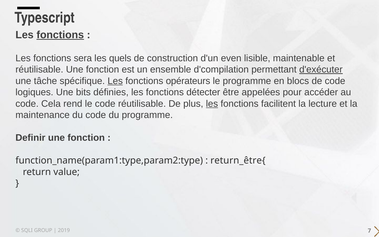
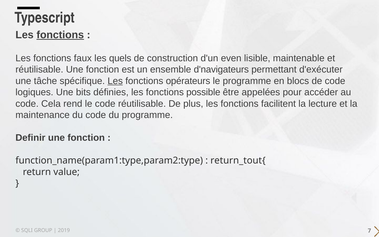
sera: sera -> faux
d'compilation: d'compilation -> d'navigateurs
d'exécuter underline: present -> none
détecter: détecter -> possible
les at (212, 104) underline: present -> none
return_être{: return_être{ -> return_tout{
